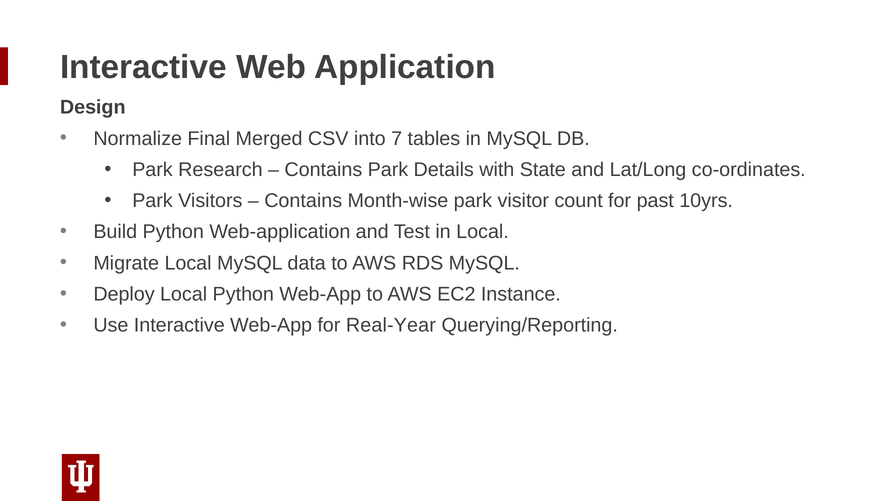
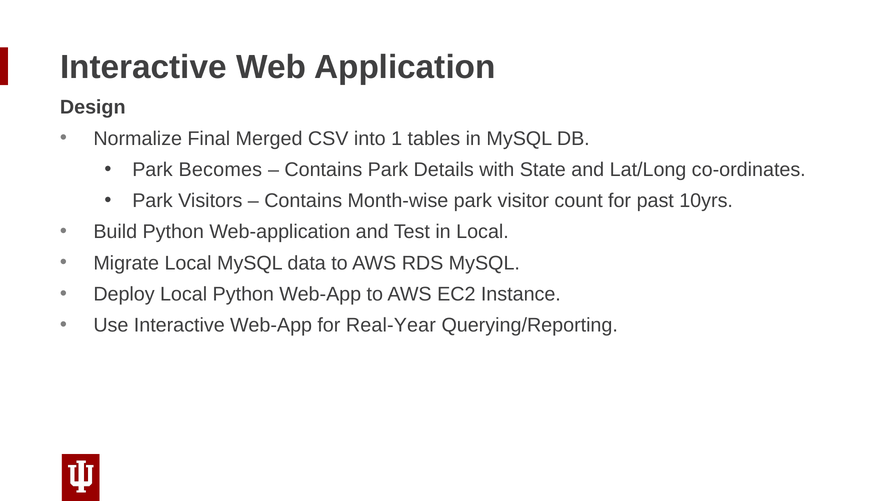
7: 7 -> 1
Research: Research -> Becomes
